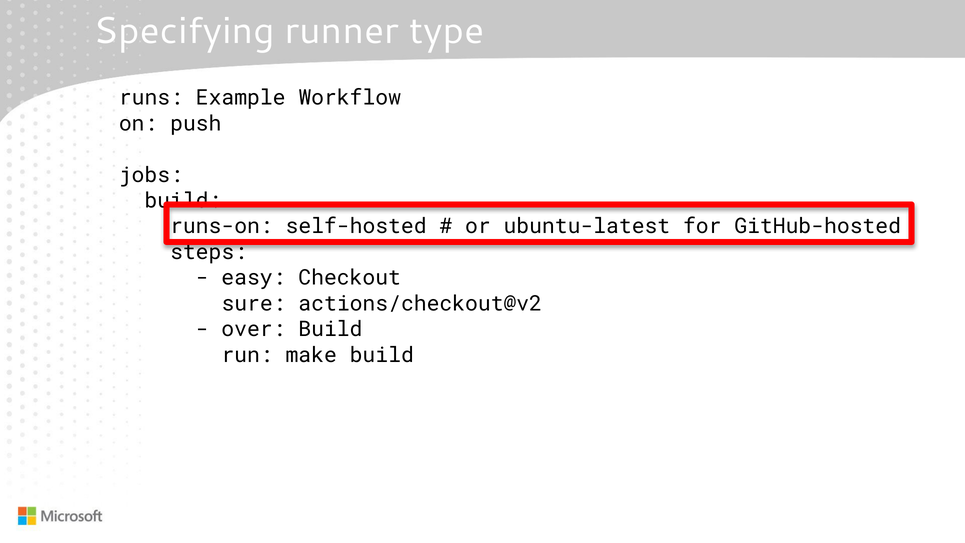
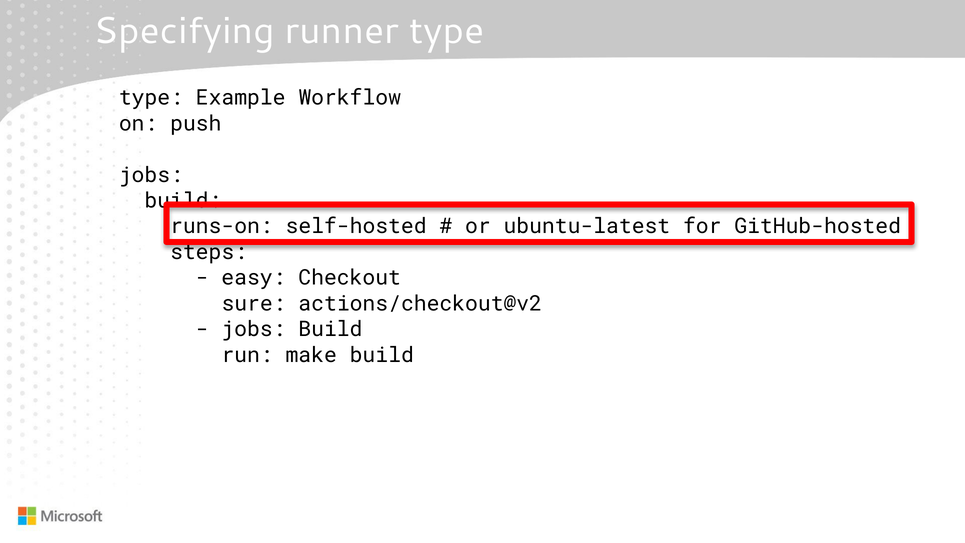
runs at (151, 98): runs -> type
over at (253, 329): over -> jobs
